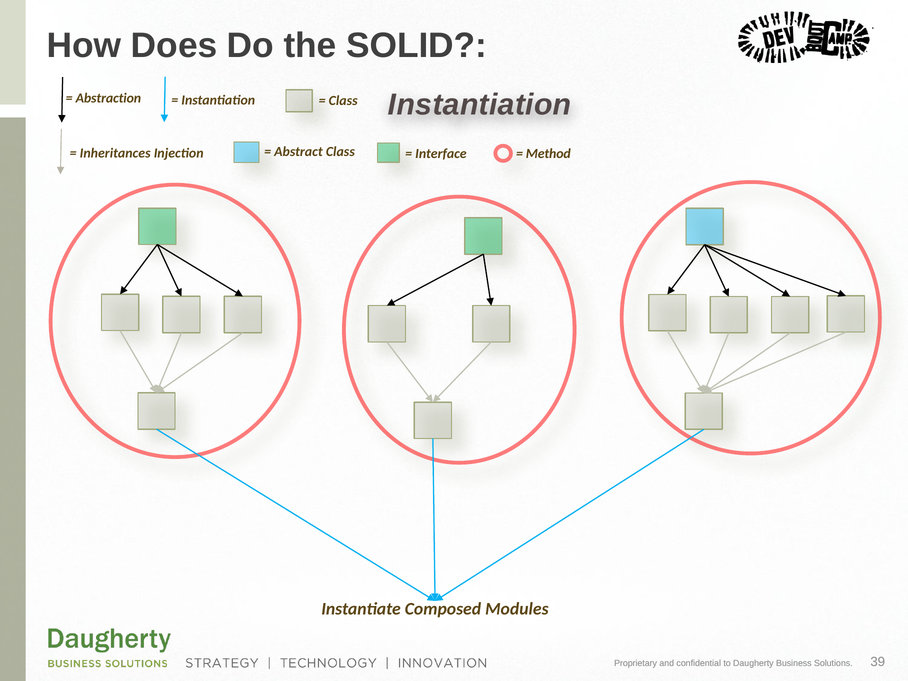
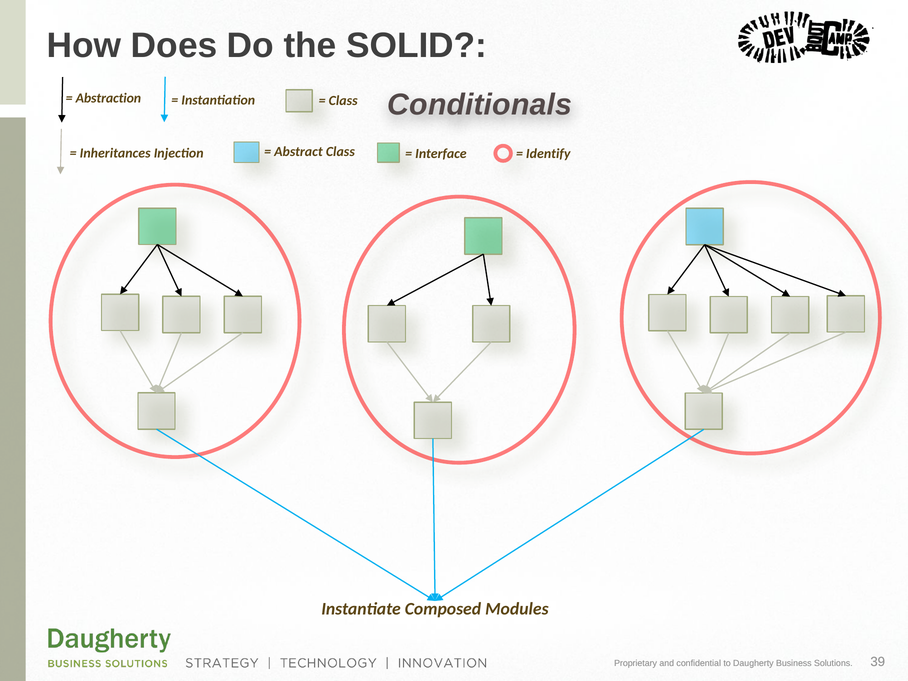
Instantiation at (480, 105): Instantiation -> Conditionals
Method: Method -> Identify
